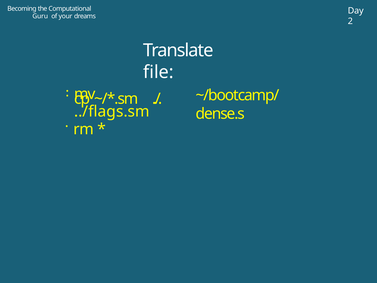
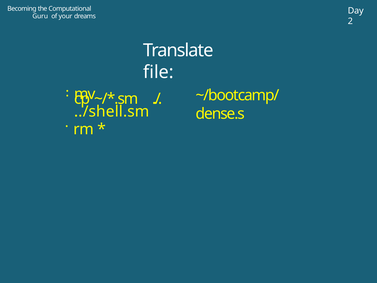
../flags.sm: ../flags.sm -> ../shell.sm
